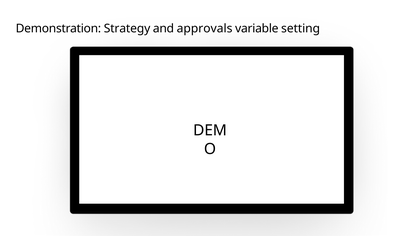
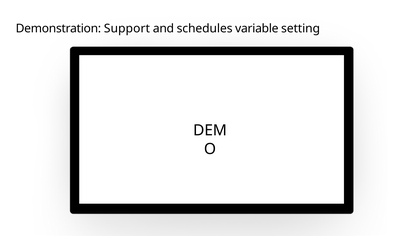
Strategy: Strategy -> Support
approvals: approvals -> schedules
